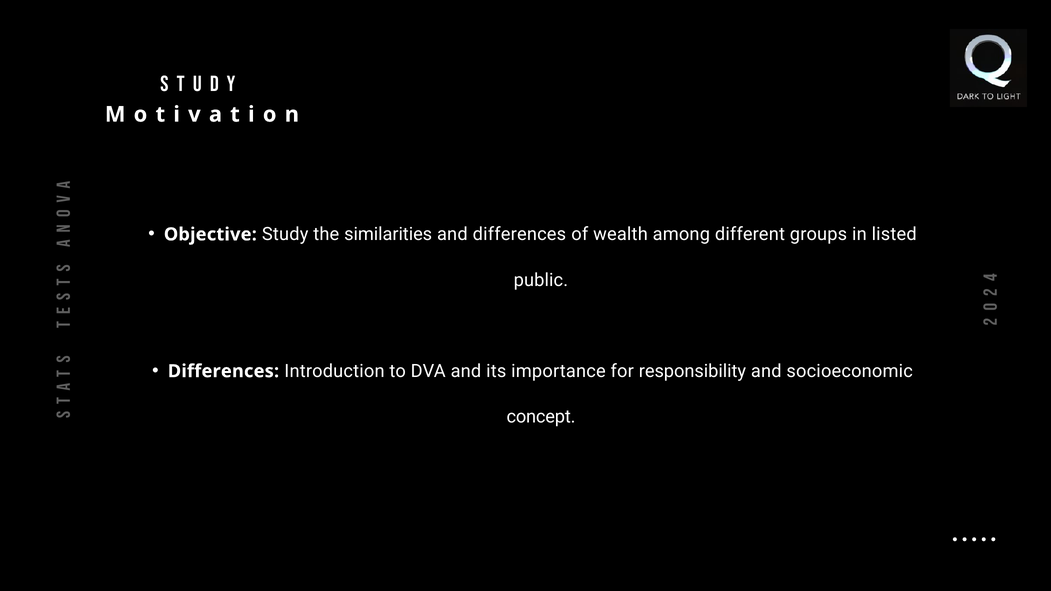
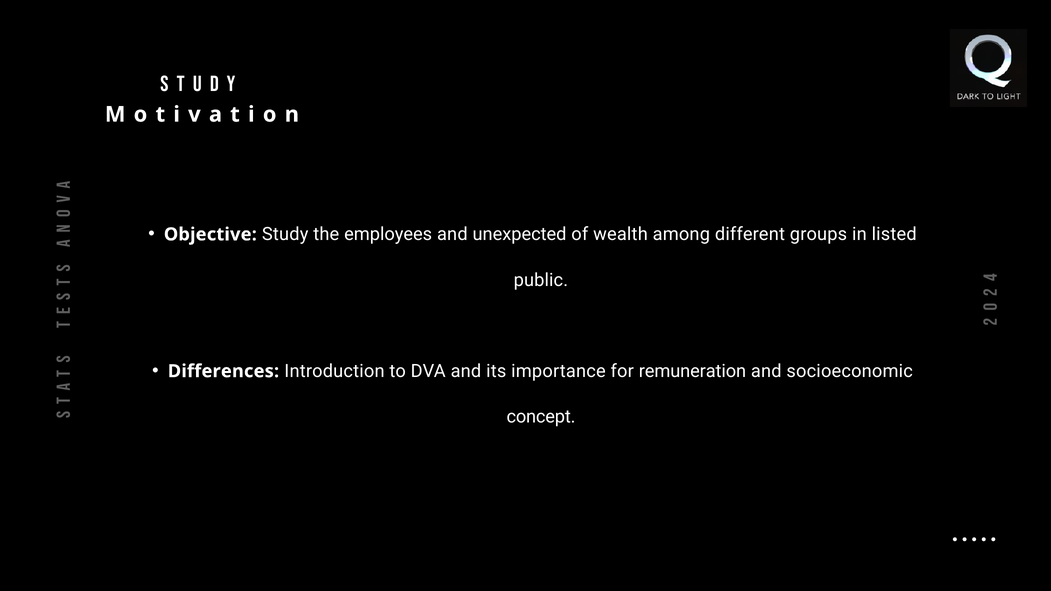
similarities: similarities -> employees
and differences: differences -> unexpected
responsibility: responsibility -> remuneration
